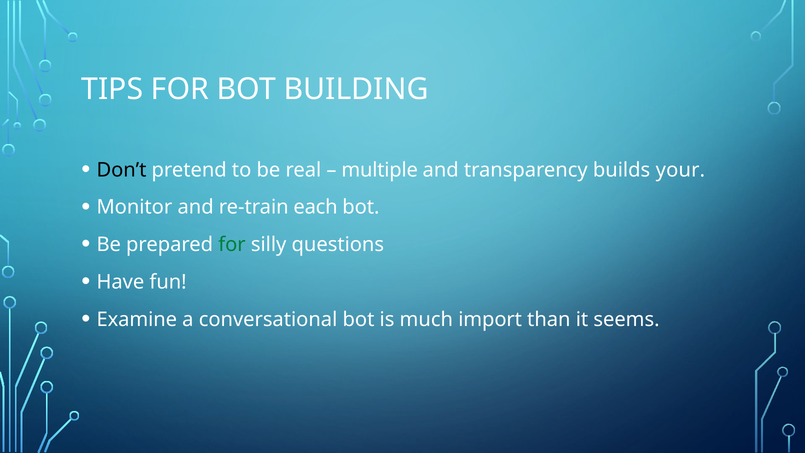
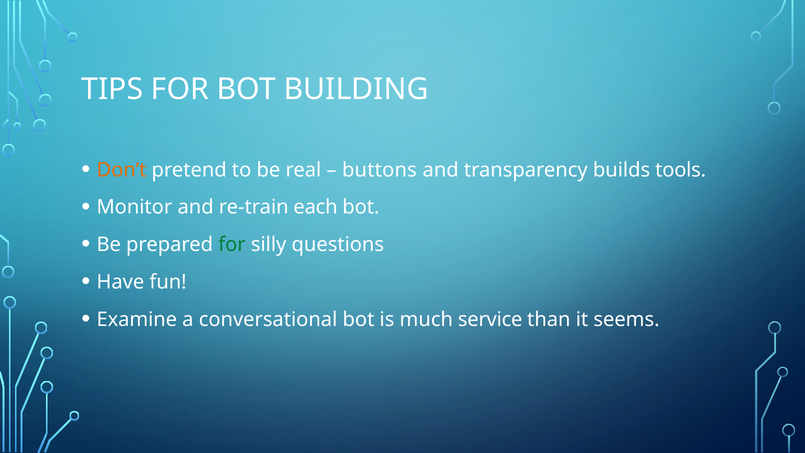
Don’t colour: black -> orange
multiple: multiple -> buttons
your: your -> tools
import: import -> service
